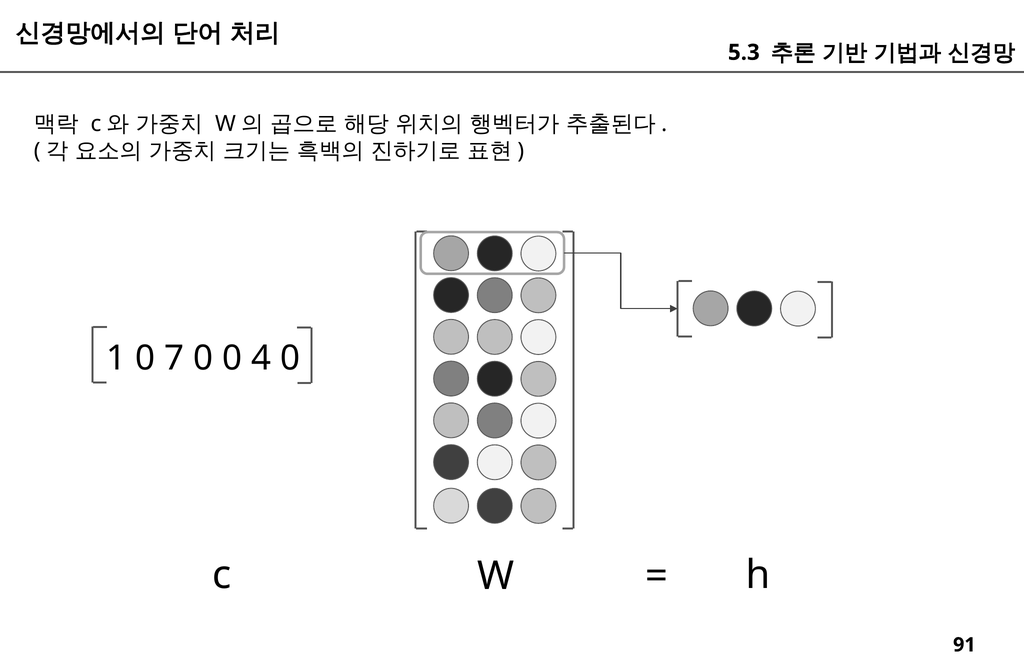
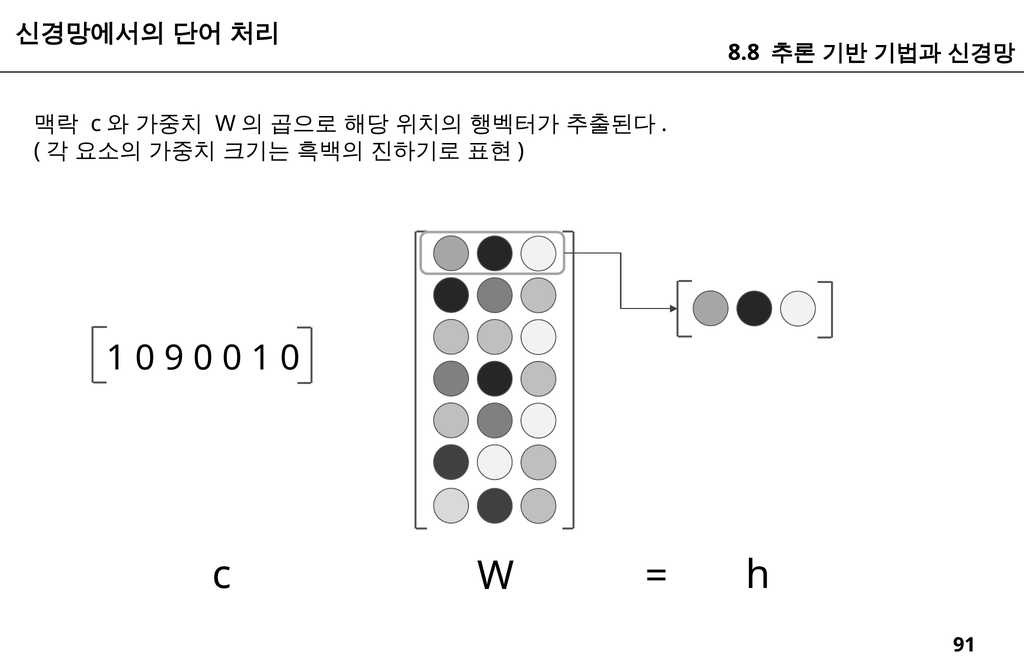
5.3: 5.3 -> 8.8
7: 7 -> 9
0 4: 4 -> 1
